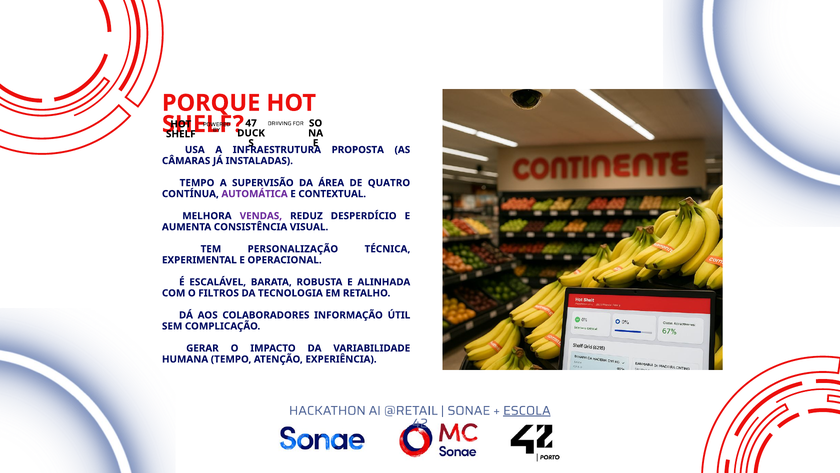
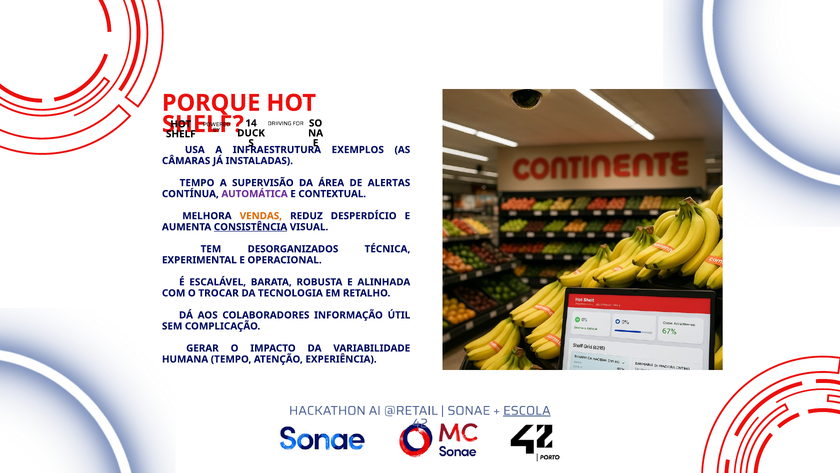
47: 47 -> 14
PROPOSTA: PROPOSTA -> EXEMPLOS
QUATRO: QUATRO -> ALERTAS
VENDAS colour: purple -> orange
CONSISTÊNCIA underline: none -> present
PERSONALIZAÇÃO: PERSONALIZAÇÃO -> DESORGANIZADOS
FILTROS: FILTROS -> TROCAR
